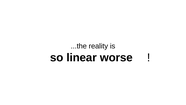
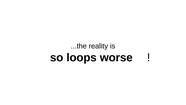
linear: linear -> loops
